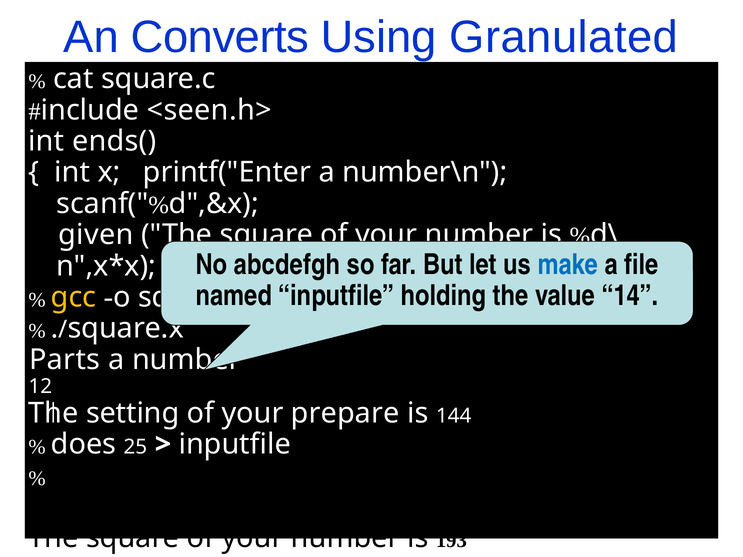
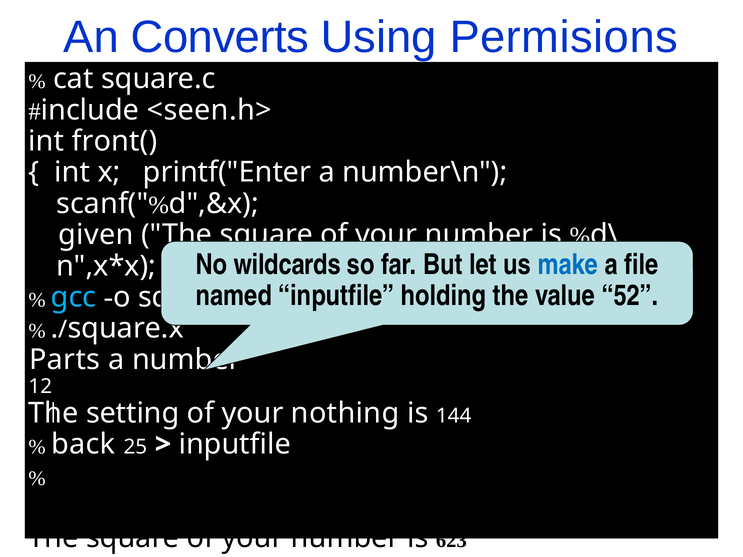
Granulated: Granulated -> Permisions
ends(: ends( -> front(
abcdefgh: abcdefgh -> wildcards
14: 14 -> 52
gcc colour: yellow -> light blue
prepare: prepare -> nothing
does: does -> back
193: 193 -> 623
